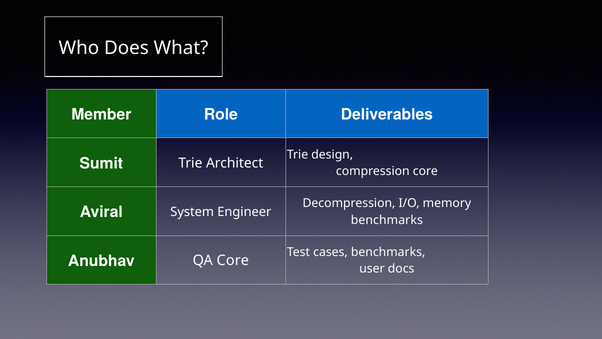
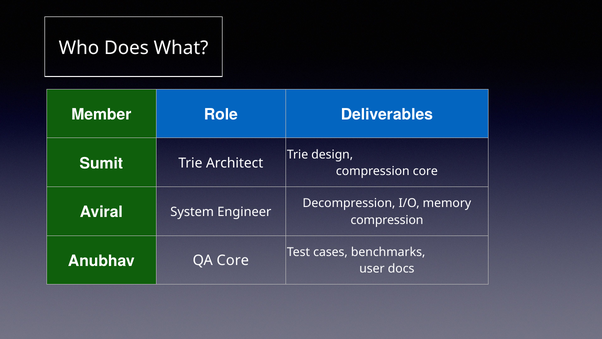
benchmarks at (387, 220): benchmarks -> compression
